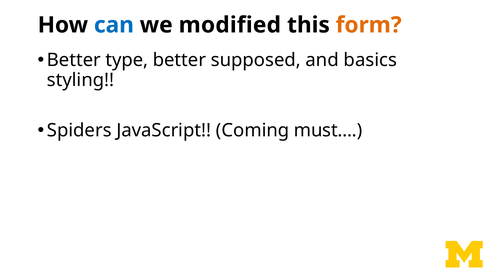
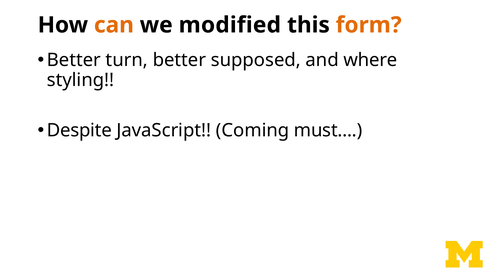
can colour: blue -> orange
type: type -> turn
basics: basics -> where
Spiders: Spiders -> Despite
